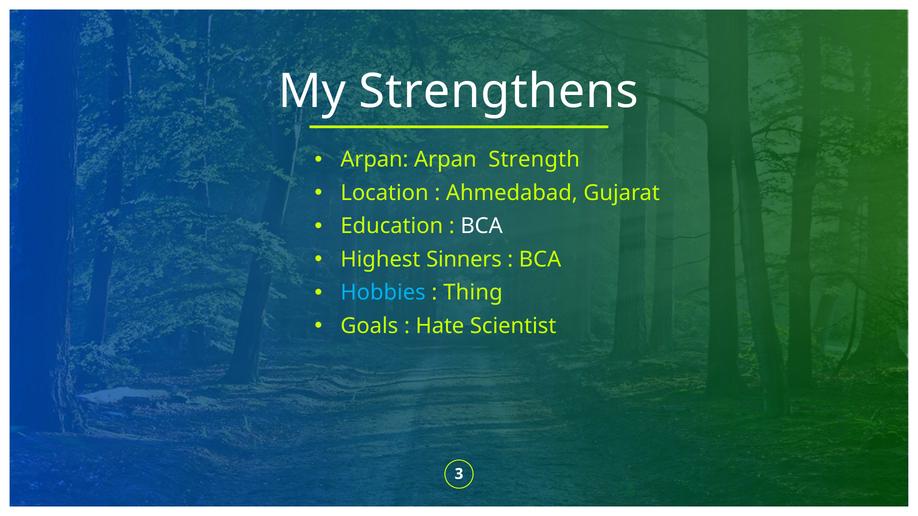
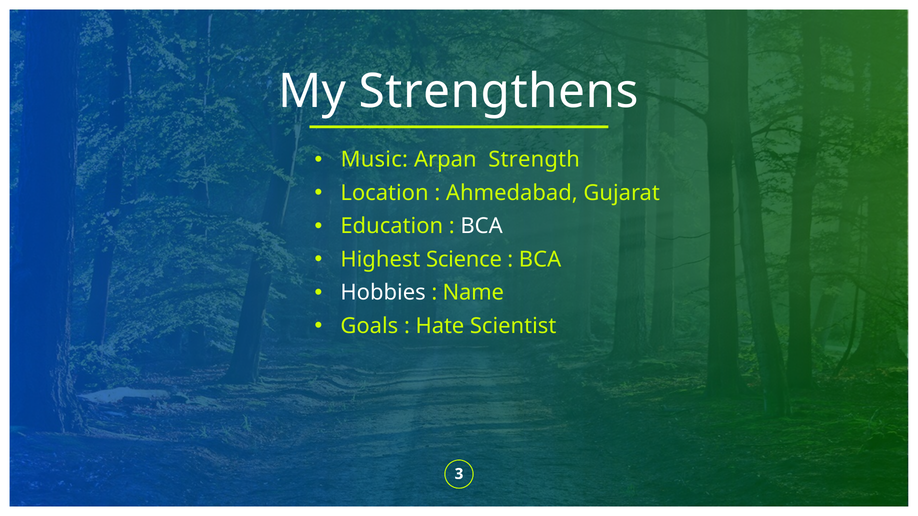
Arpan at (374, 160): Arpan -> Music
Sinners: Sinners -> Science
Hobbies colour: light blue -> white
Thing: Thing -> Name
